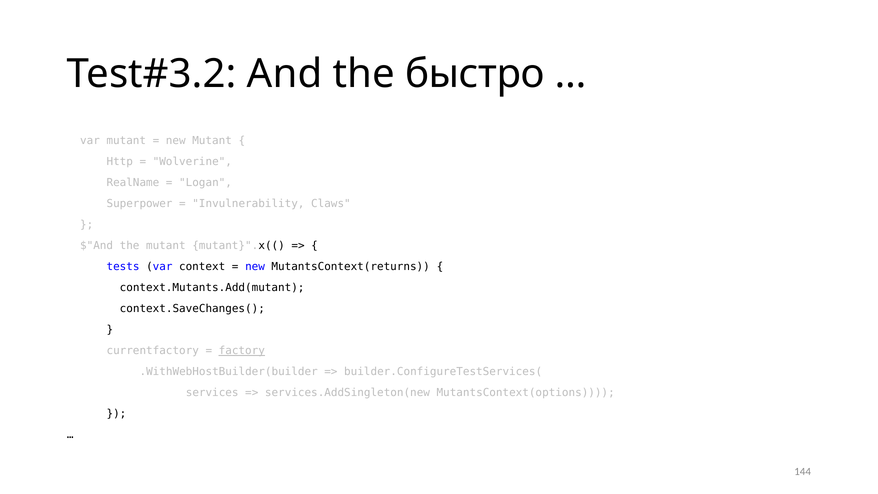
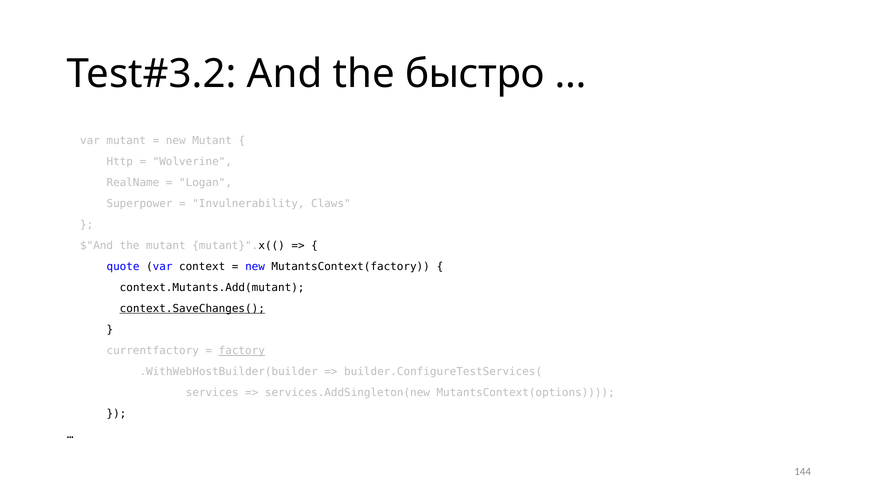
tests: tests -> quote
MutantsContext(returns: MutantsContext(returns -> MutantsContext(factory
context.SaveChanges( underline: none -> present
